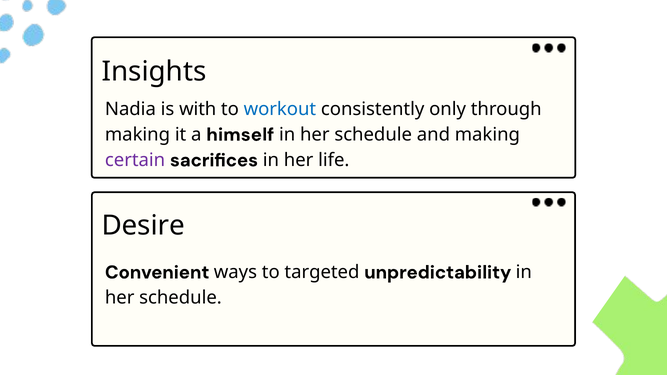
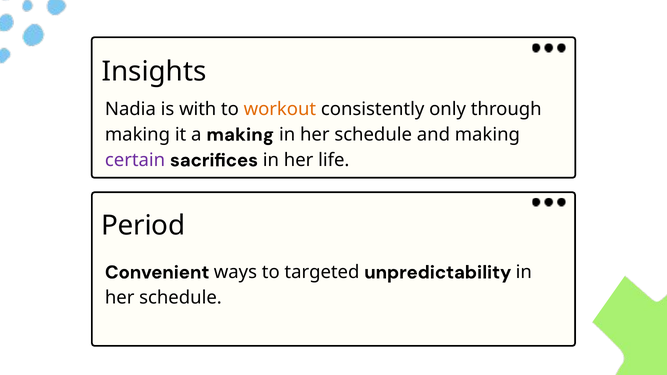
workout colour: blue -> orange
a himself: himself -> making
Desire: Desire -> Period
